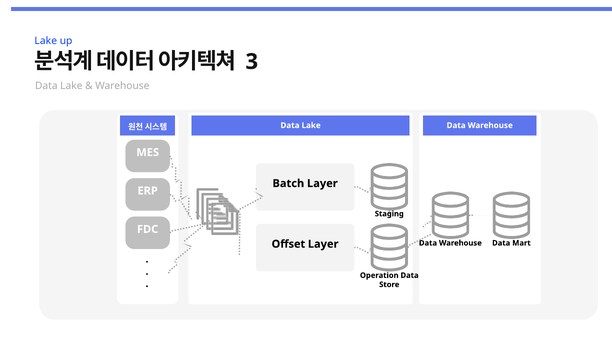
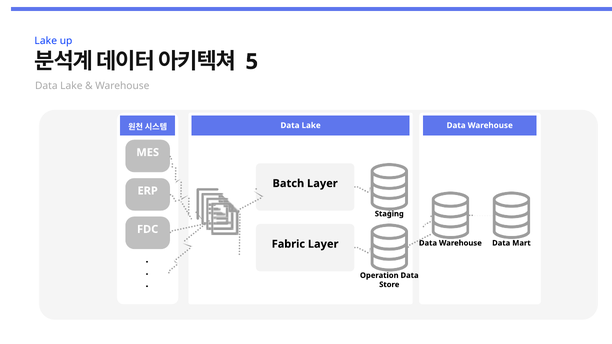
3: 3 -> 5
Offset: Offset -> Fabric
